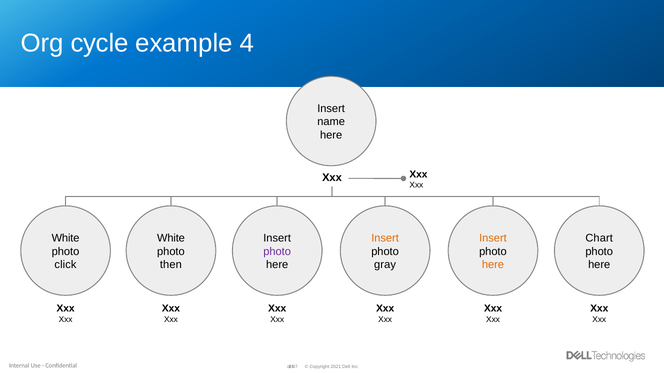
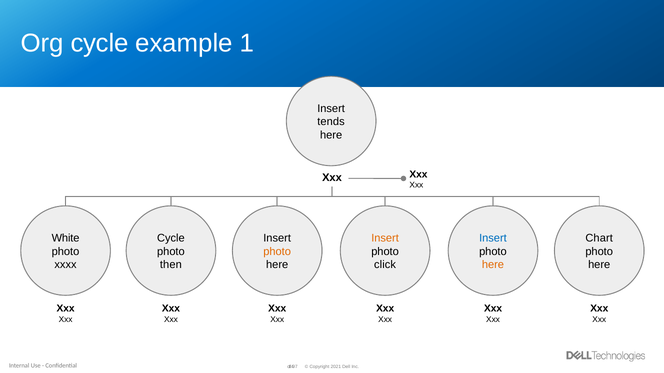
4: 4 -> 1
name: name -> tends
White at (171, 238): White -> Cycle
Insert at (493, 238) colour: orange -> blue
photo at (277, 252) colour: purple -> orange
click: click -> xxxx
gray: gray -> click
